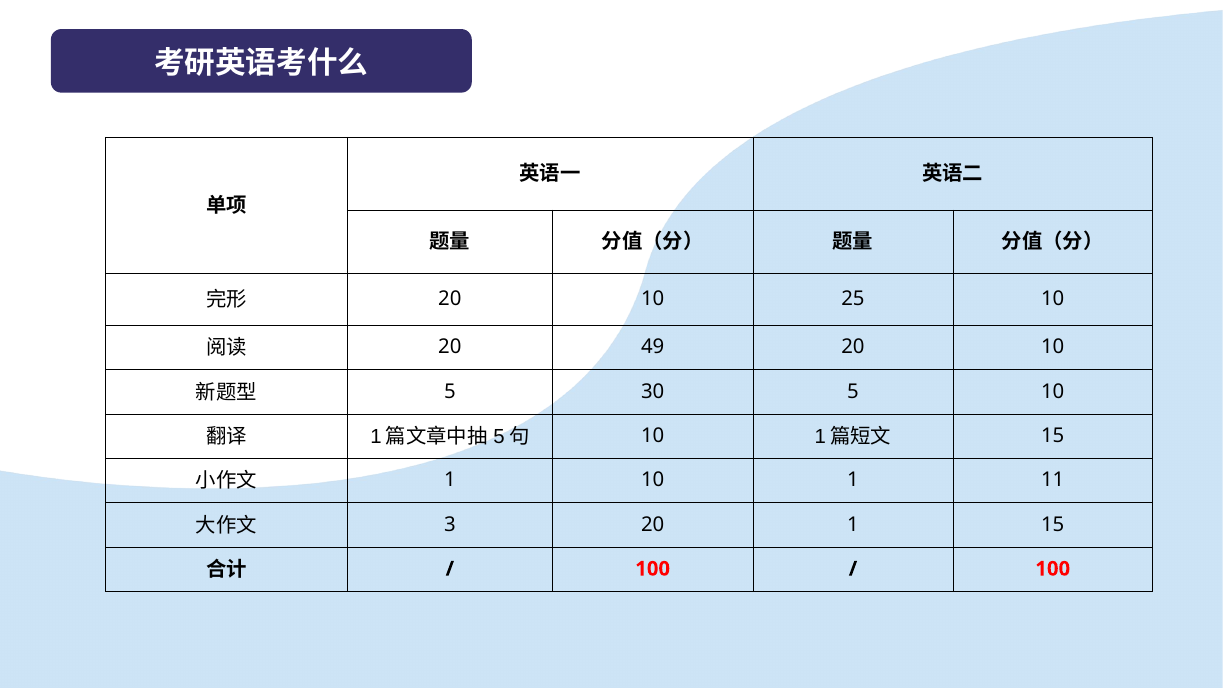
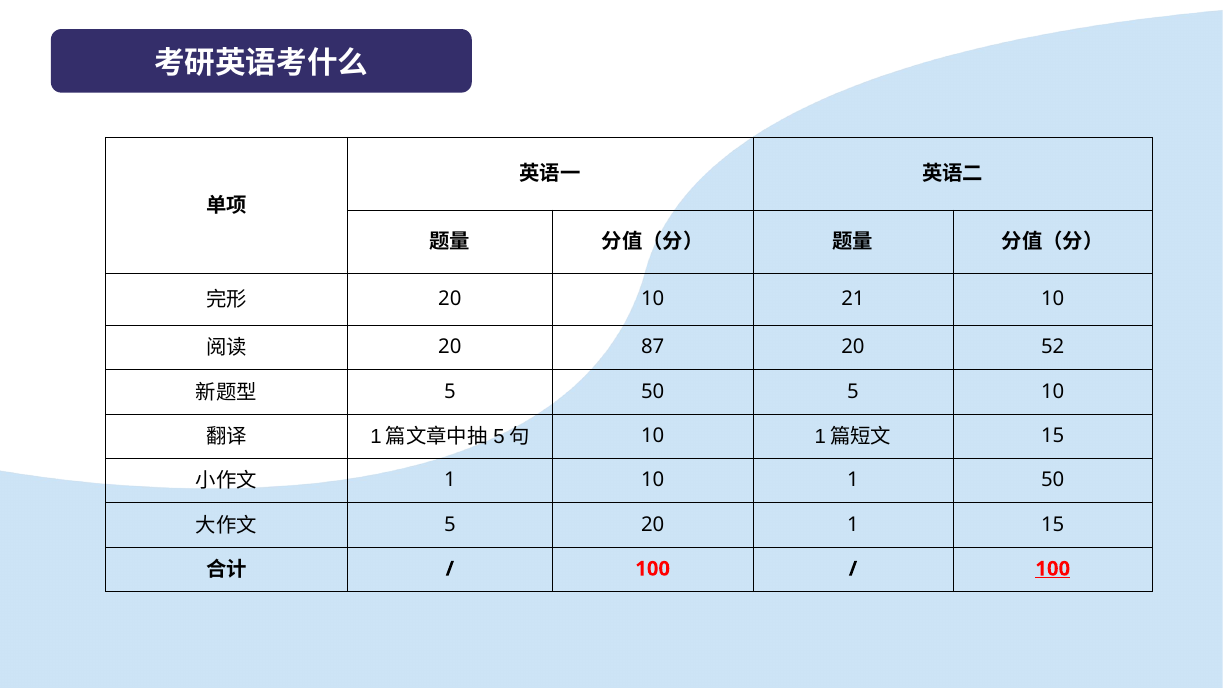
25: 25 -> 21
49: 49 -> 87
10 at (1053, 347): 10 -> 52
5 30: 30 -> 50
1 11: 11 -> 50
3 at (450, 524): 3 -> 5
100 at (1053, 569) underline: none -> present
